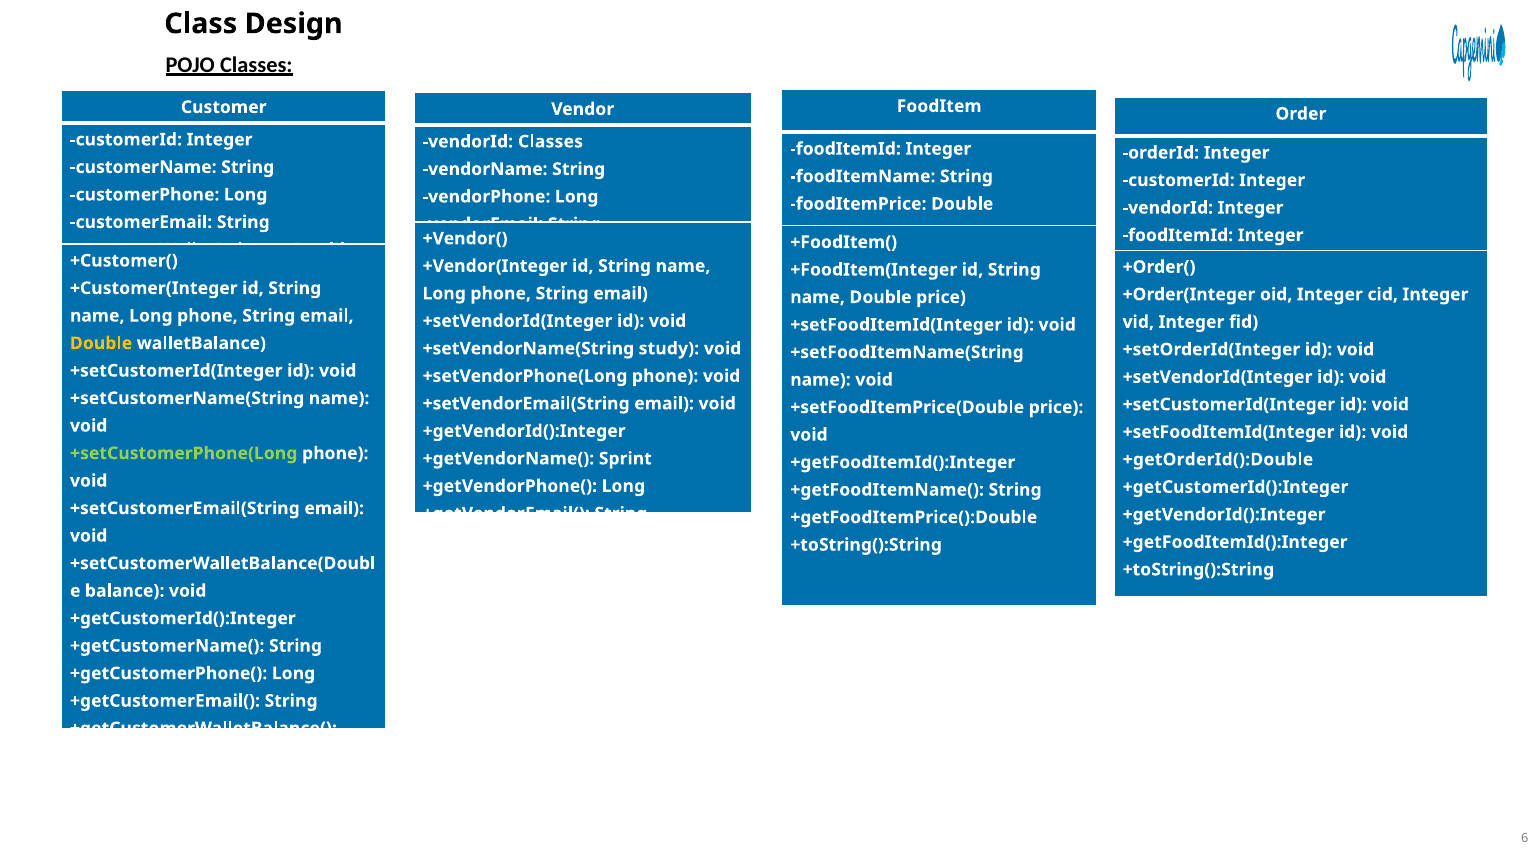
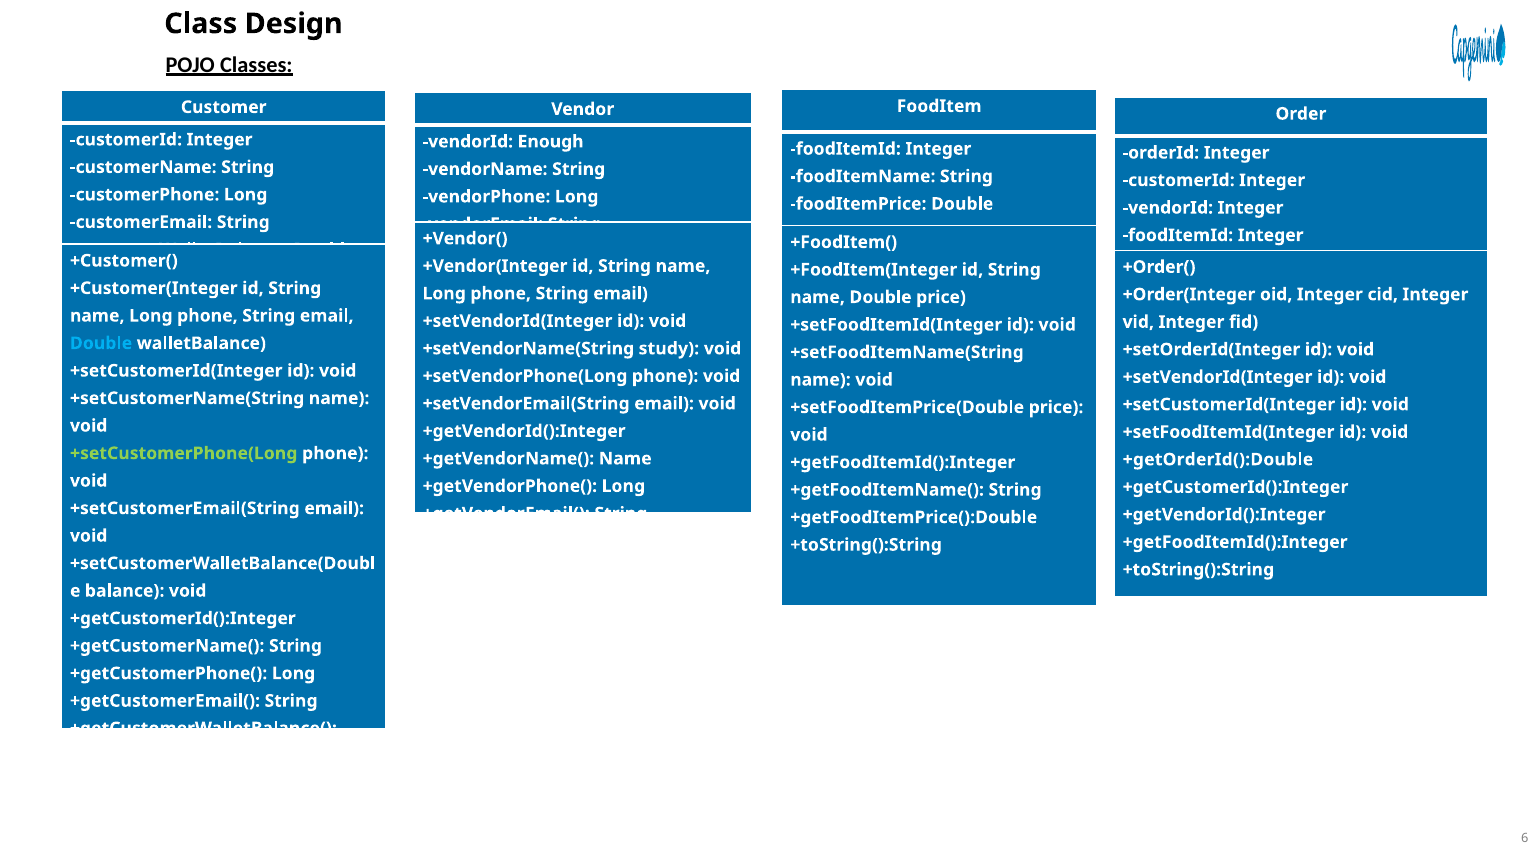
vendorId Classes: Classes -> Enough
Double at (101, 343) colour: yellow -> light blue
+getVendorName( Sprint: Sprint -> Name
